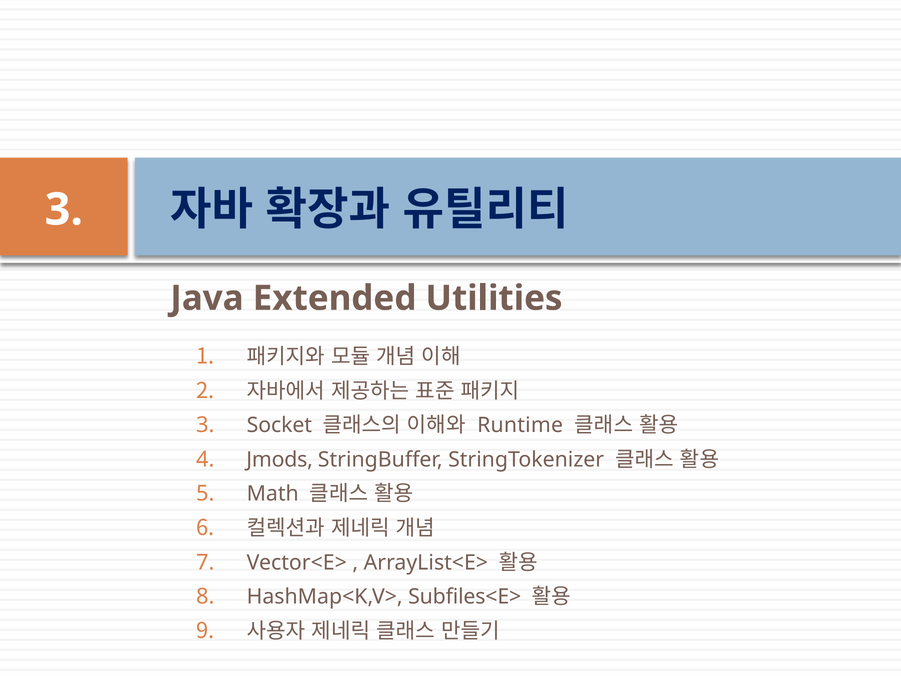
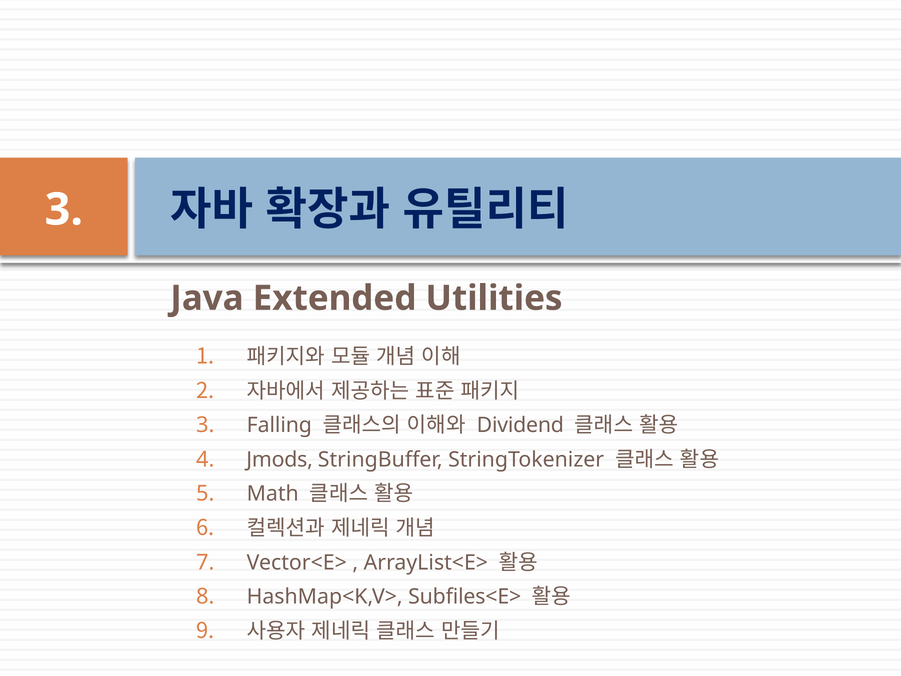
Socket: Socket -> Falling
Runtime: Runtime -> Dividend
